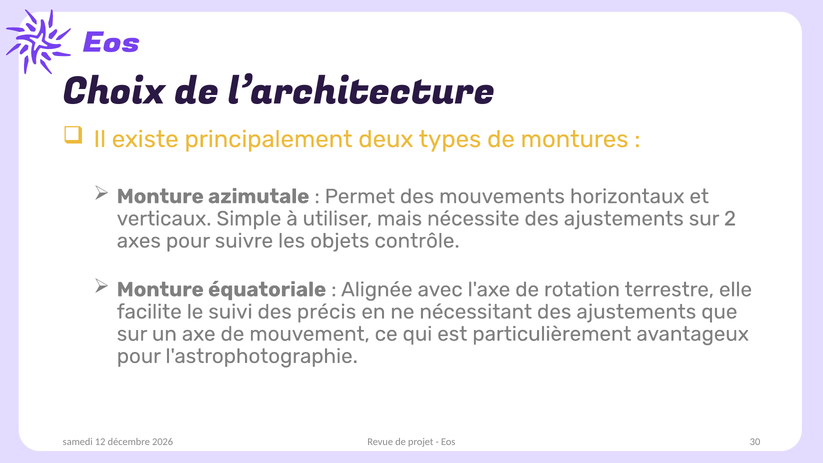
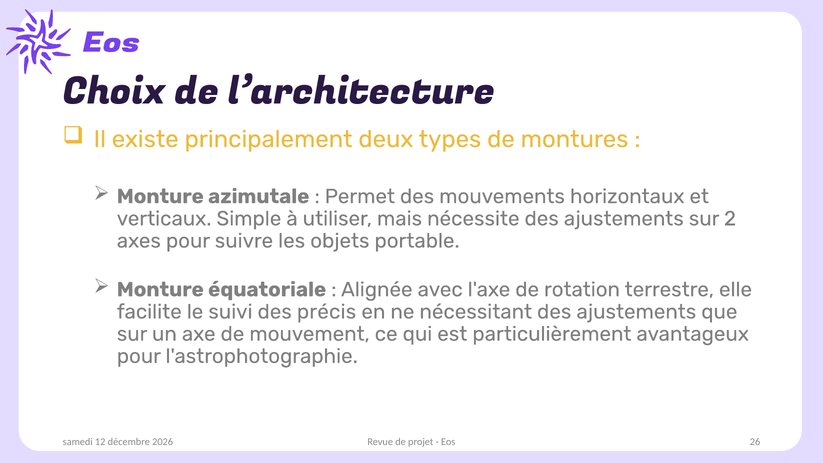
contrôle: contrôle -> portable
30: 30 -> 26
